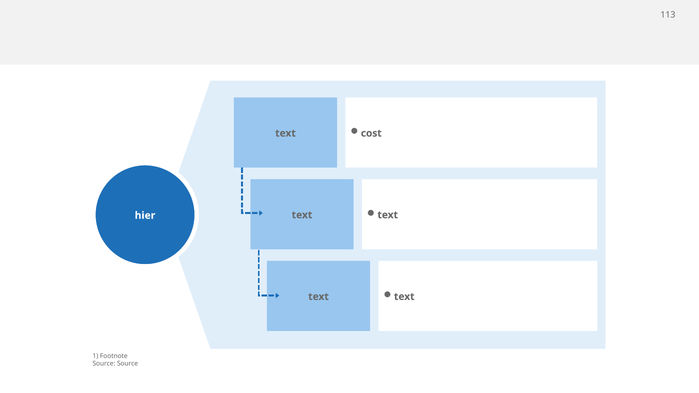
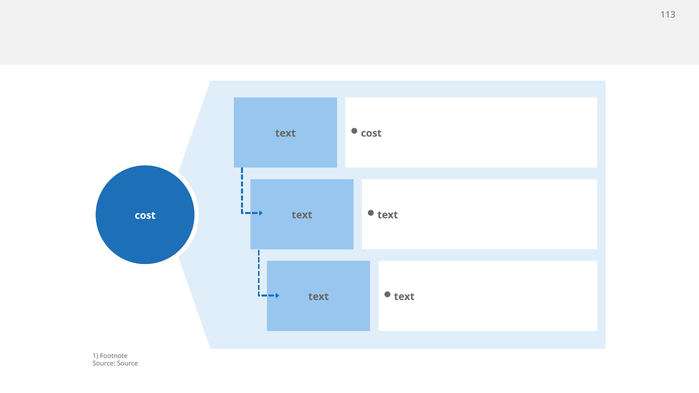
hier at (145, 216): hier -> cost
